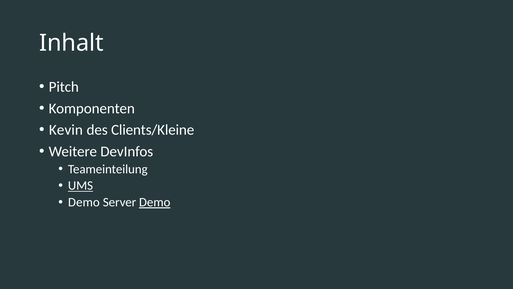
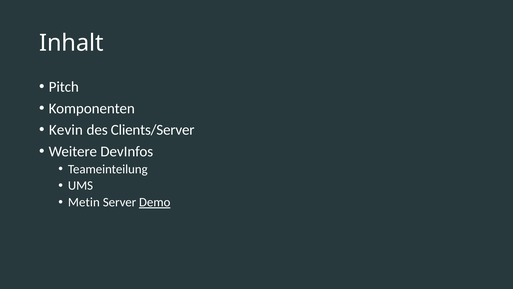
Clients/Kleine: Clients/Kleine -> Clients/Server
UMS underline: present -> none
Demo at (84, 202): Demo -> Metin
